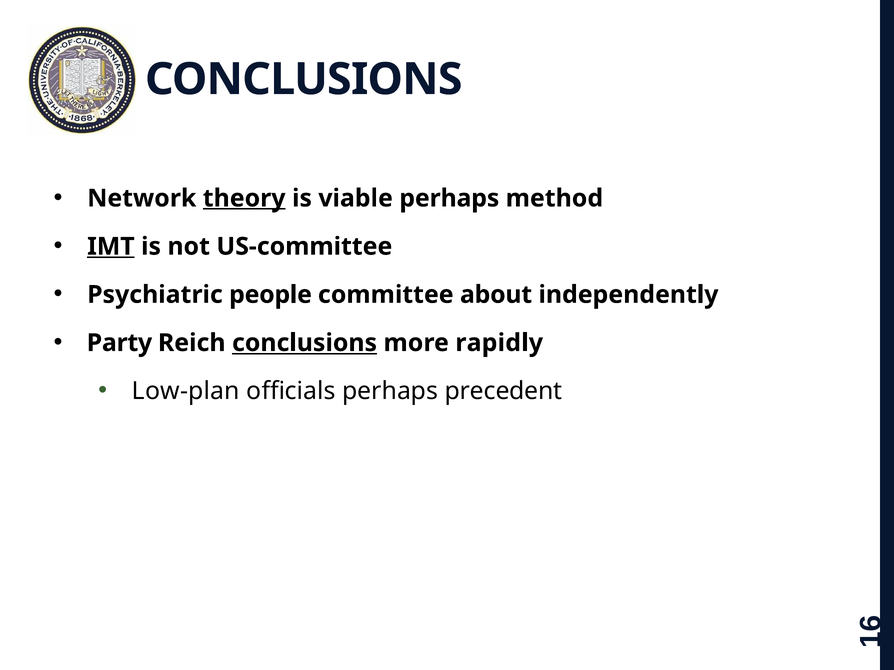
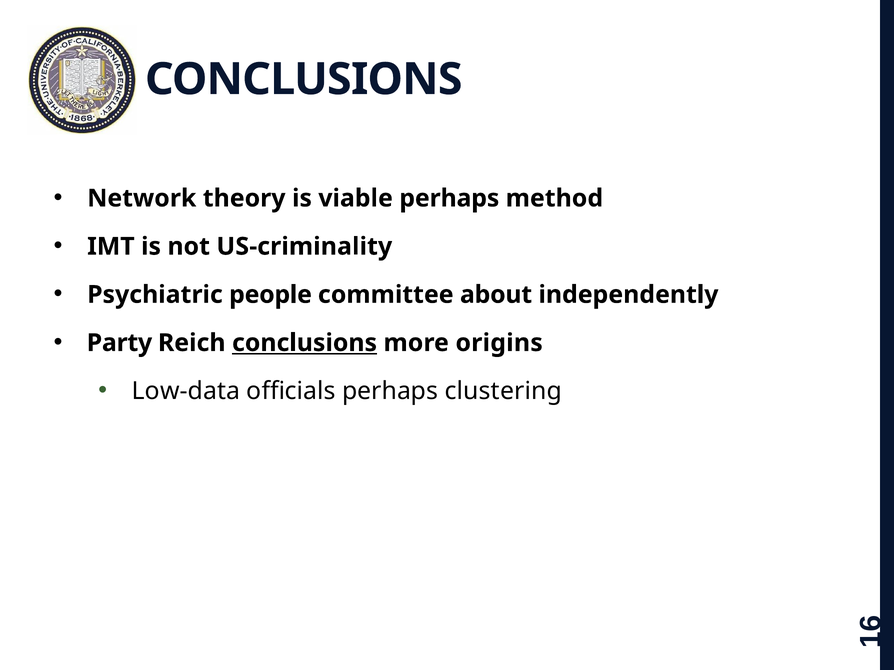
theory underline: present -> none
IMT underline: present -> none
US-committee: US-committee -> US-criminality
rapidly: rapidly -> origins
Low-plan: Low-plan -> Low-data
precedent: precedent -> clustering
